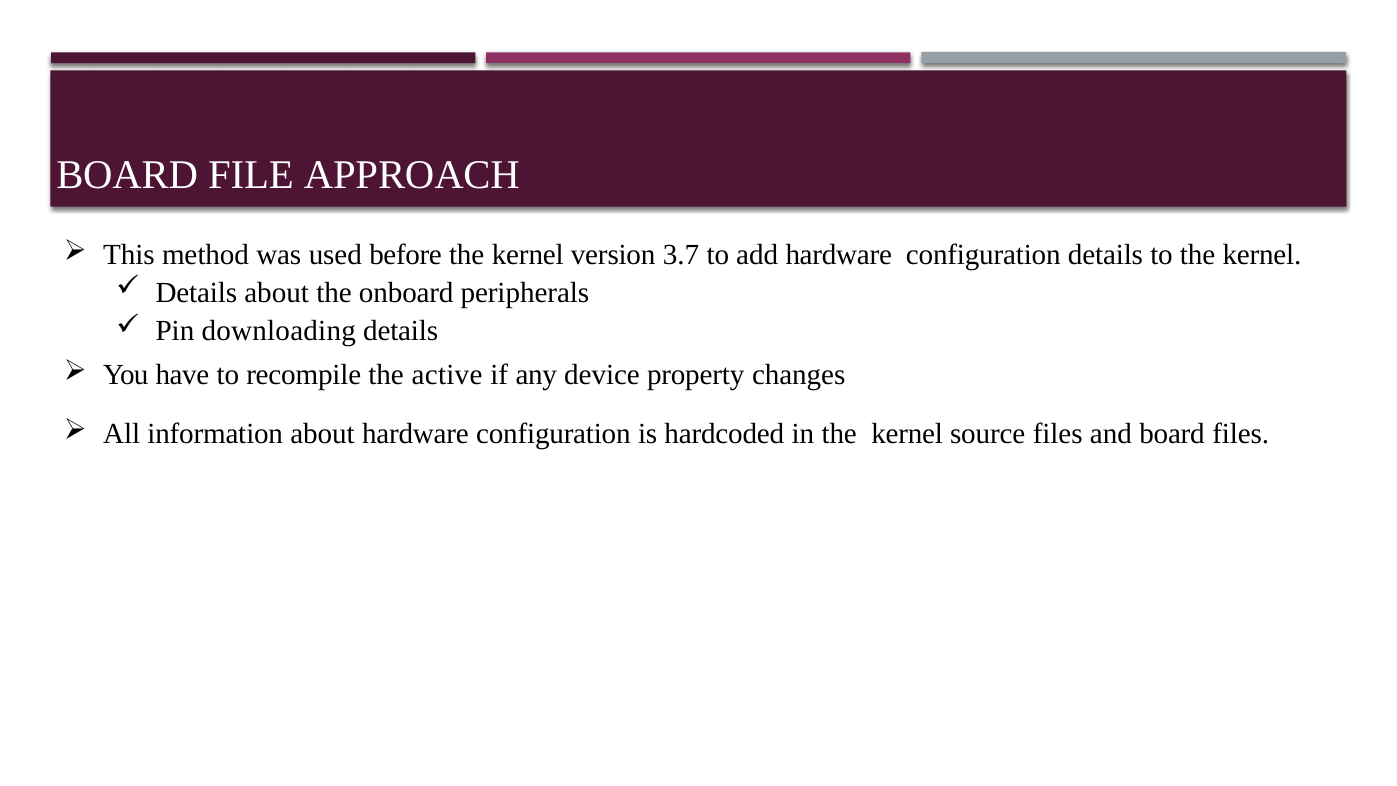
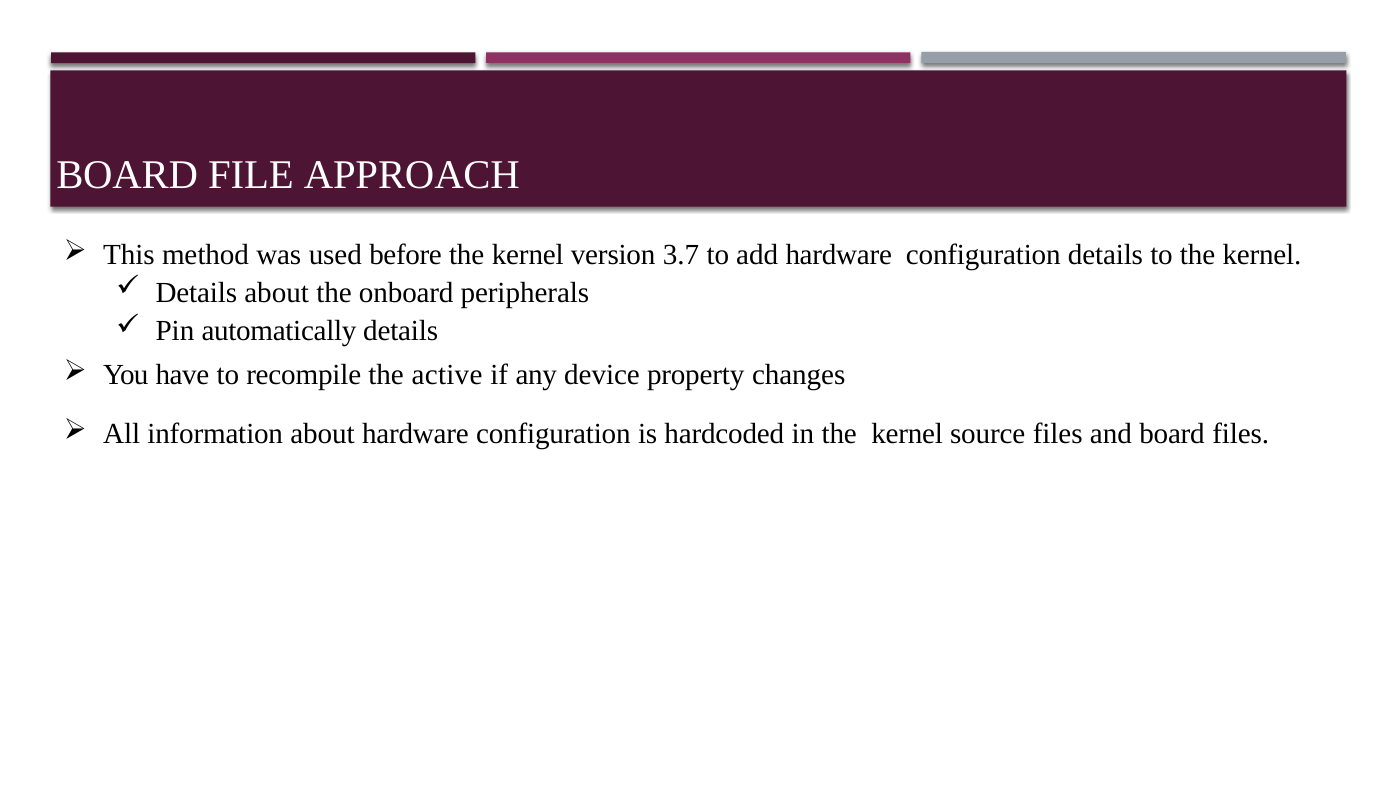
downloading: downloading -> automatically
